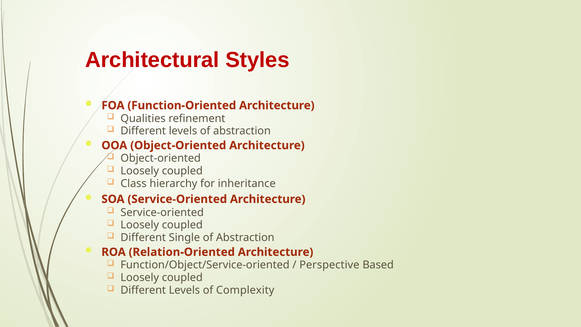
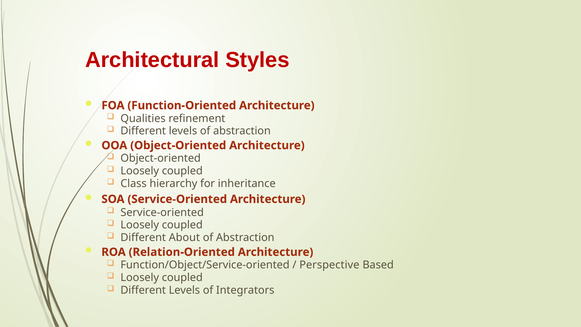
Single: Single -> About
Complexity: Complexity -> Integrators
